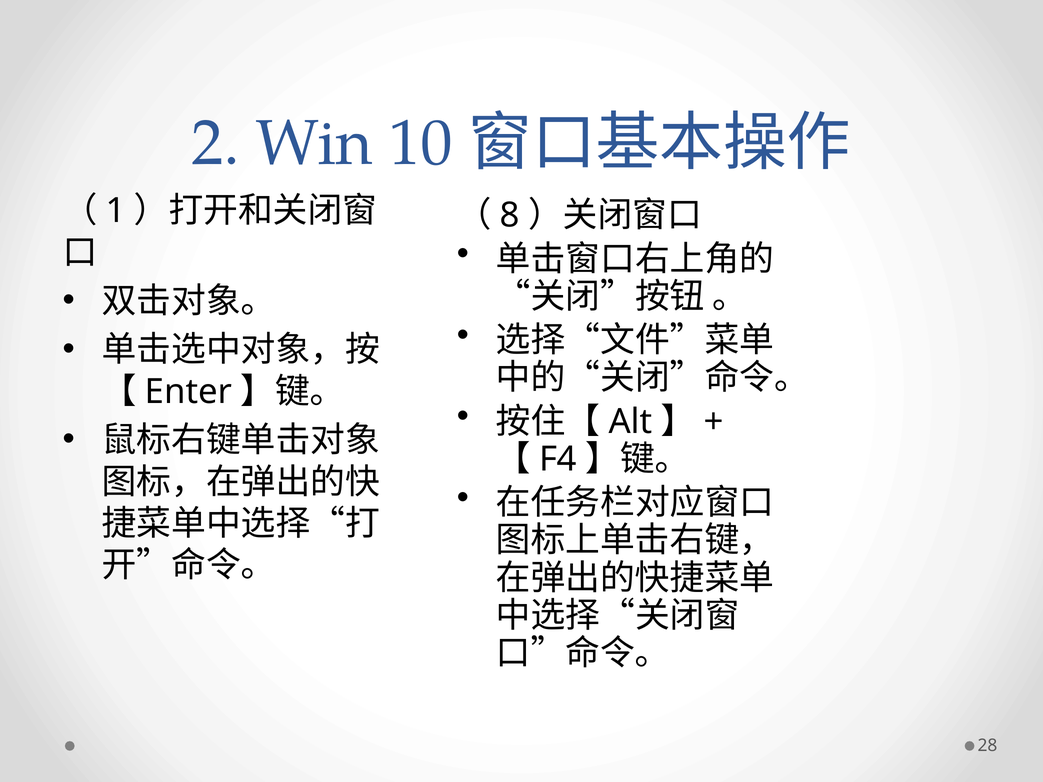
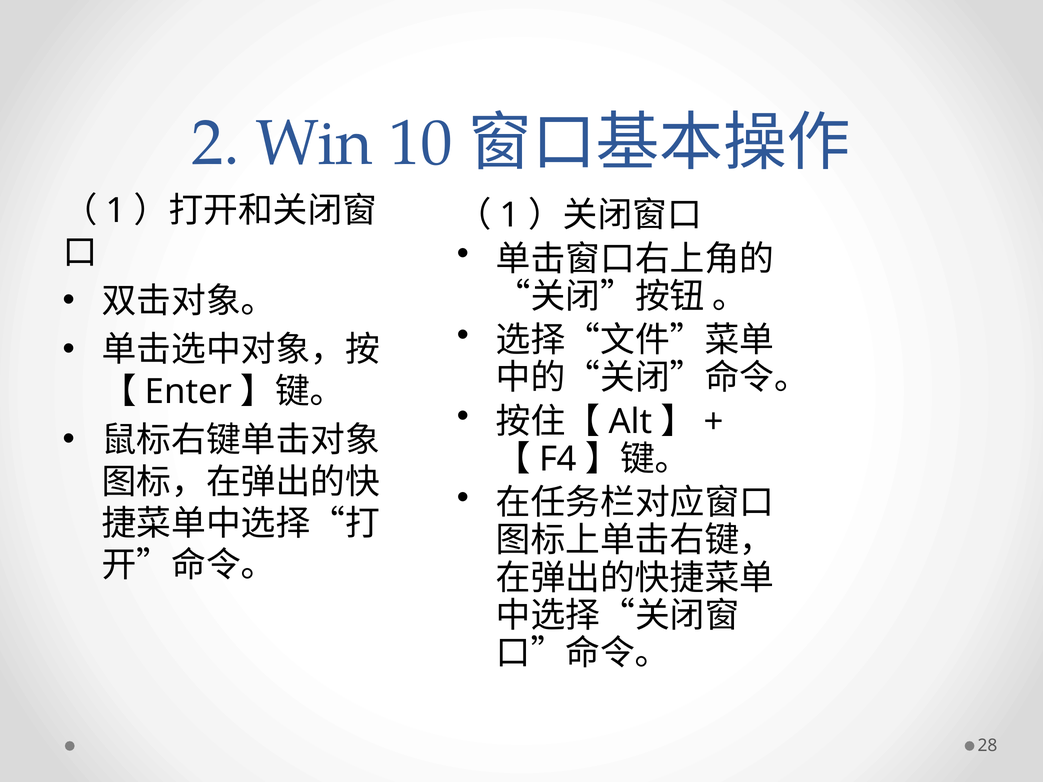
8 at (510, 215): 8 -> 1
